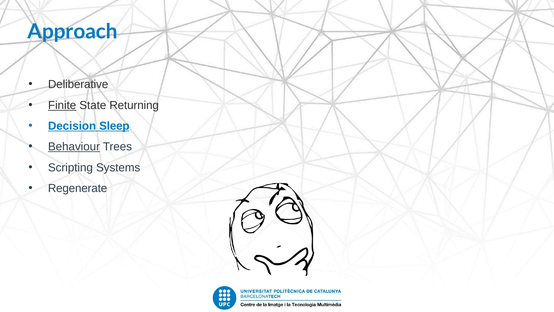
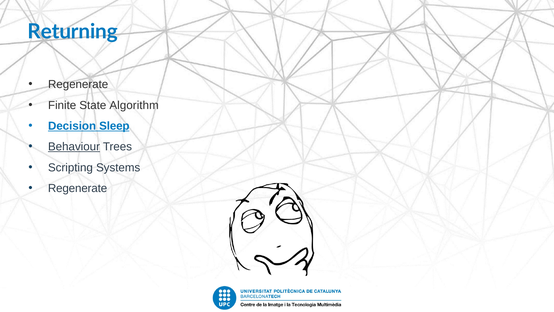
Approach: Approach -> Returning
Deliberative at (78, 84): Deliberative -> Regenerate
Finite underline: present -> none
Returning: Returning -> Algorithm
